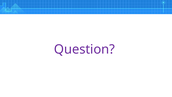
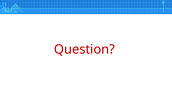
Question colour: purple -> red
